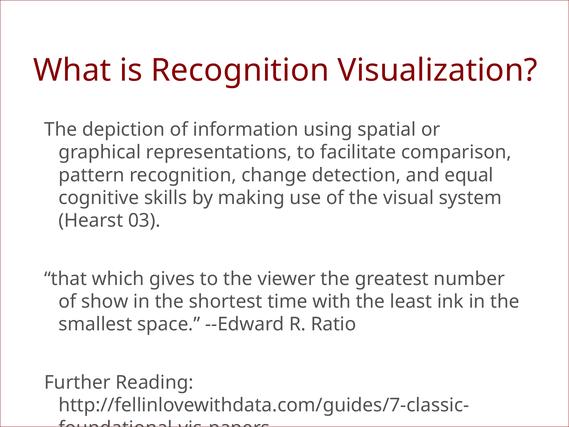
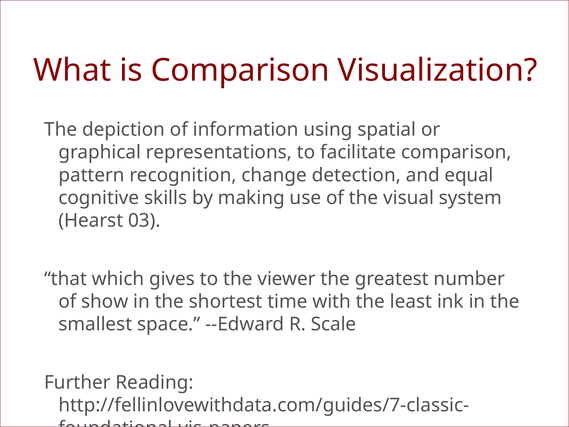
is Recognition: Recognition -> Comparison
Ratio: Ratio -> Scale
